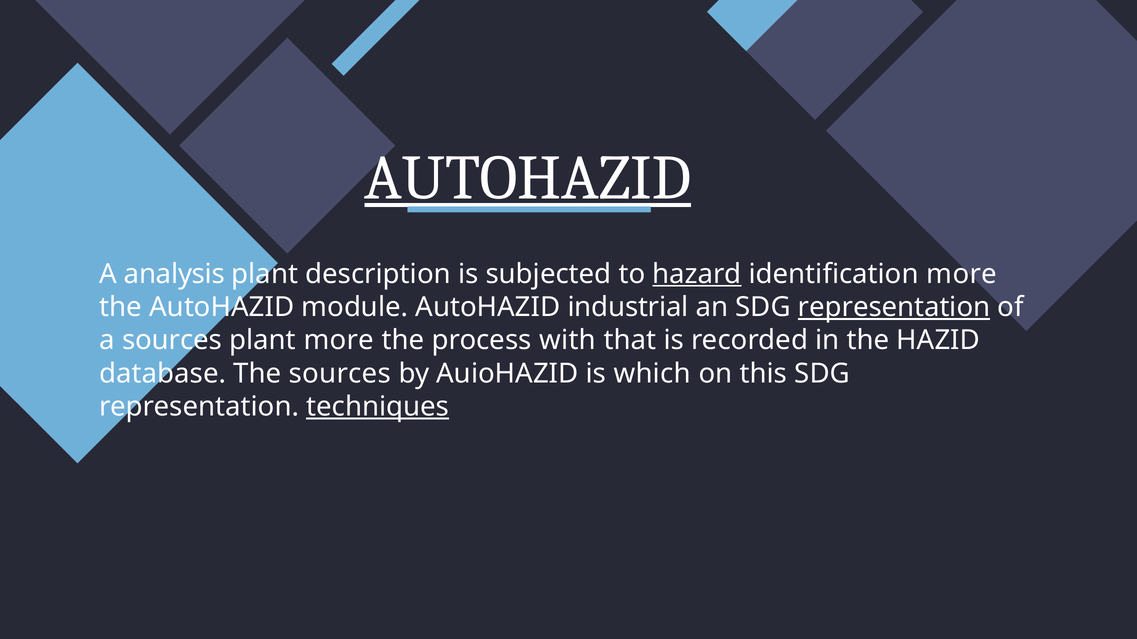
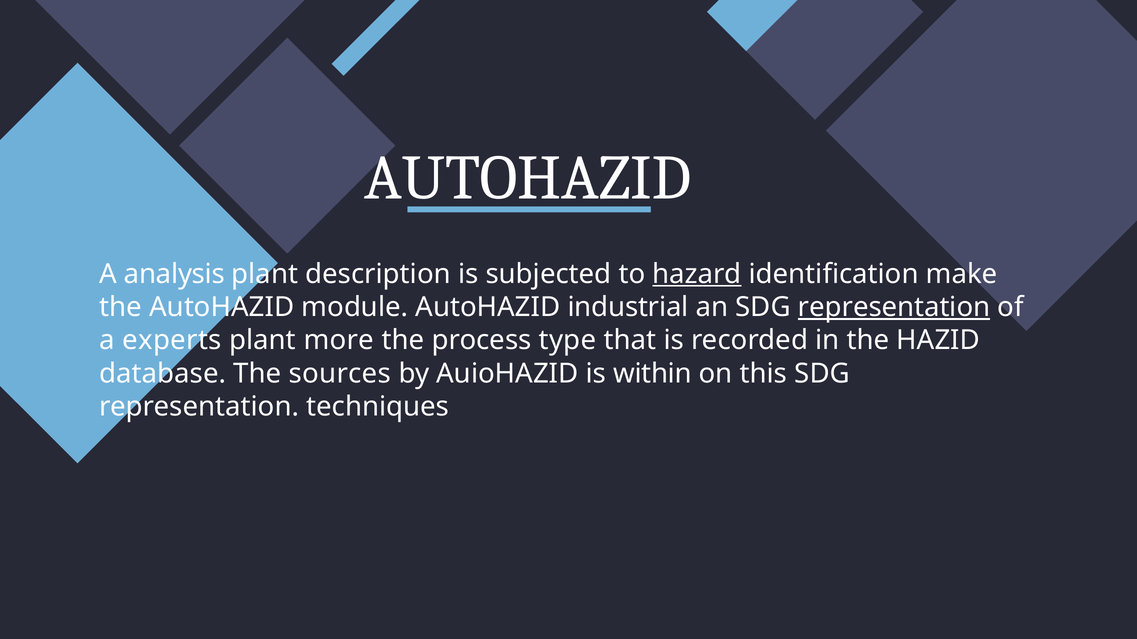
AUTOHAZID at (528, 178) underline: present -> none
identification more: more -> make
a sources: sources -> experts
with: with -> type
which: which -> within
techniques underline: present -> none
